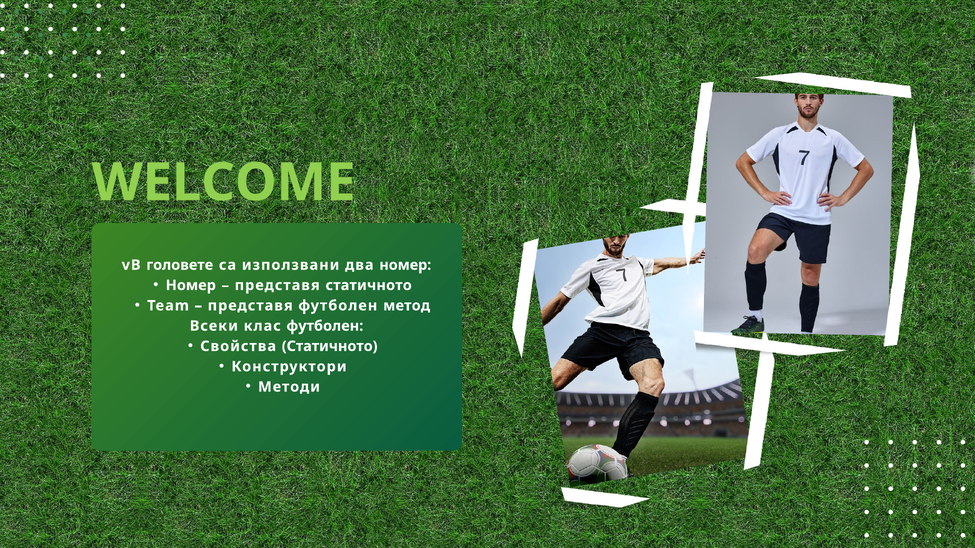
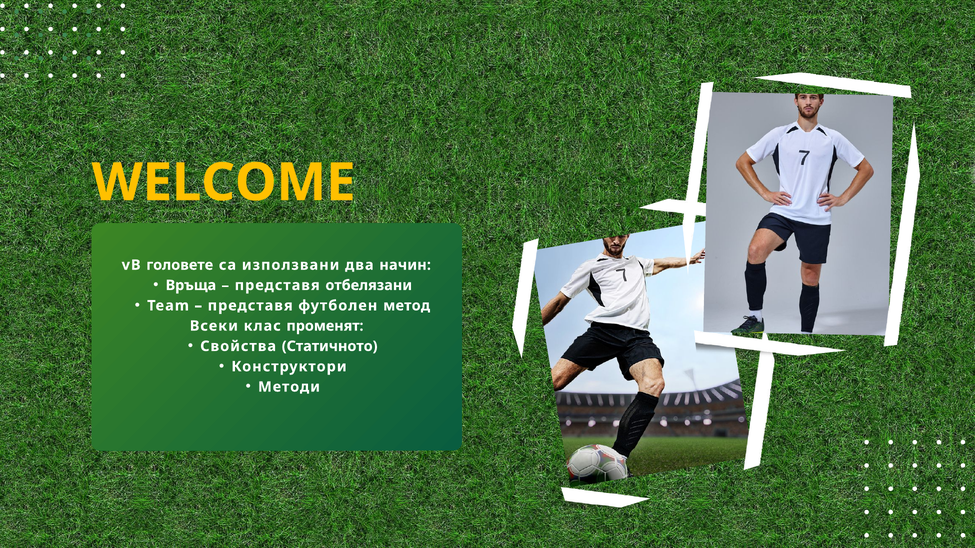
WELCOME colour: light green -> yellow
два номер: номер -> начин
Номер at (191, 286): Номер -> Връща
представя статичното: статичното -> отбелязани
клас футболен: футболен -> променят
